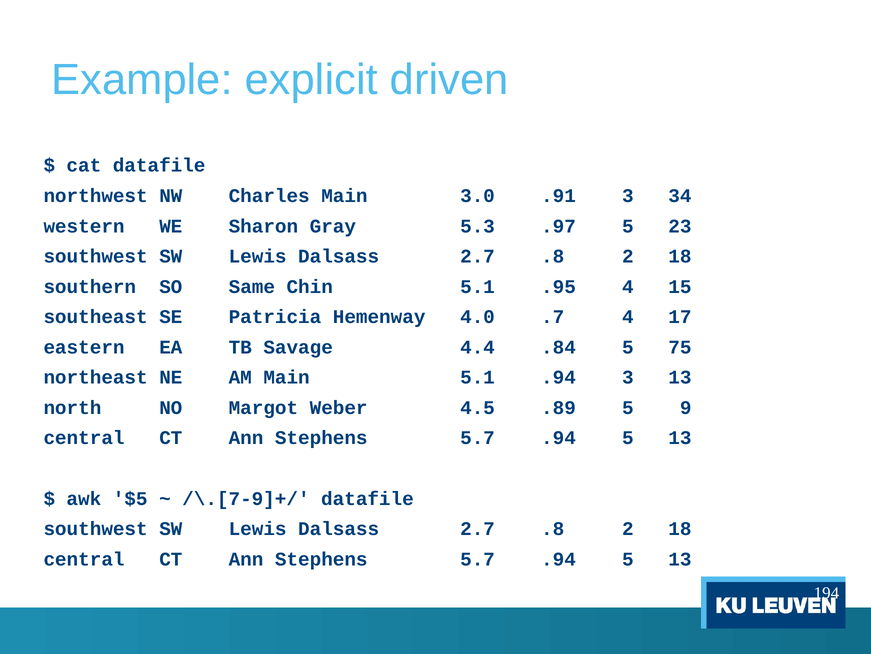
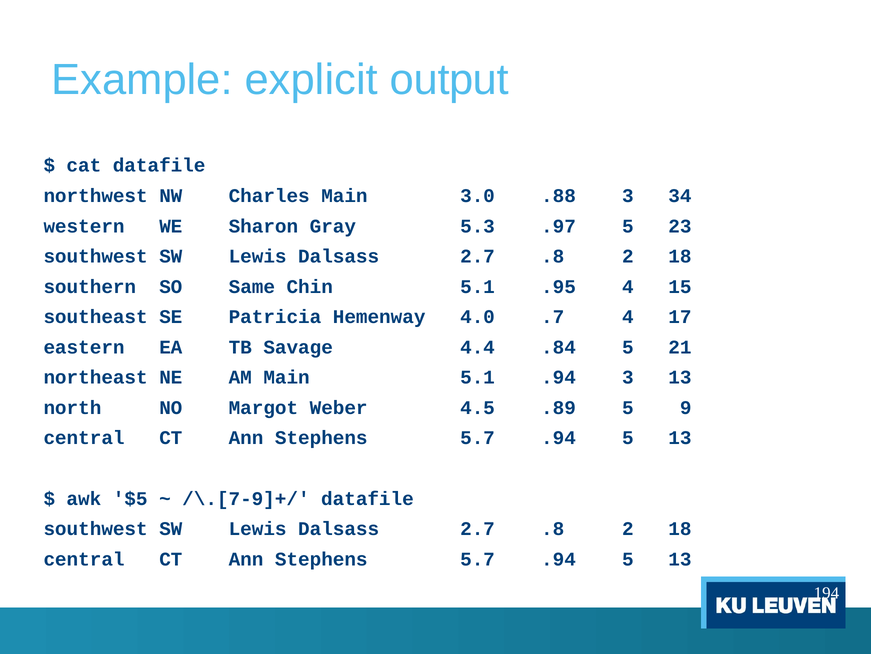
driven: driven -> output
.91: .91 -> .88
75: 75 -> 21
